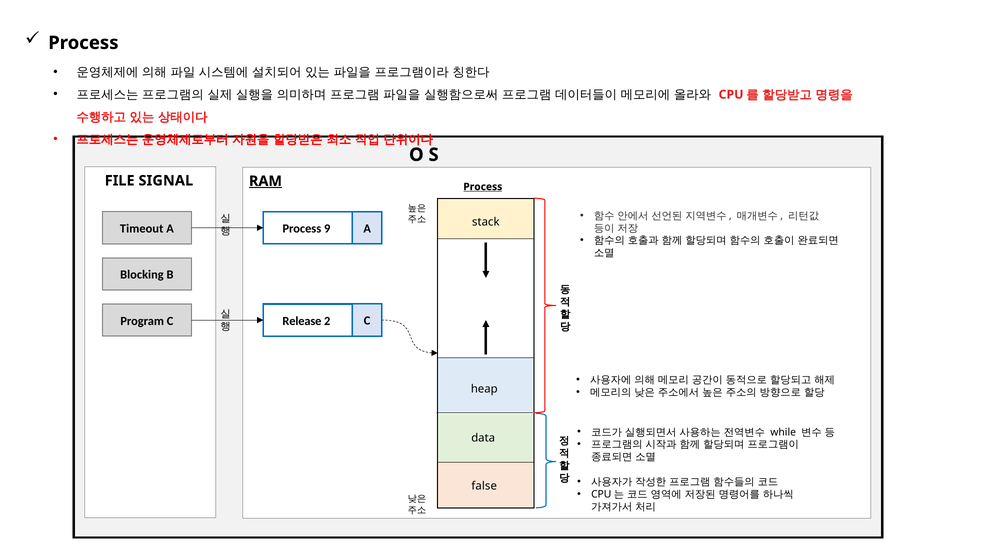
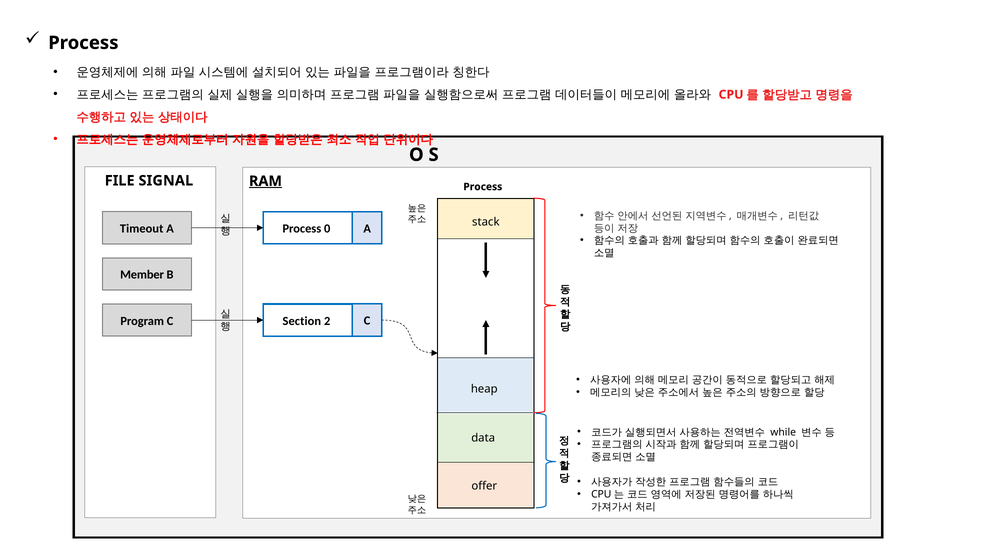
Process at (483, 187) underline: present -> none
9: 9 -> 0
Blocking: Blocking -> Member
Release: Release -> Section
false: false -> offer
